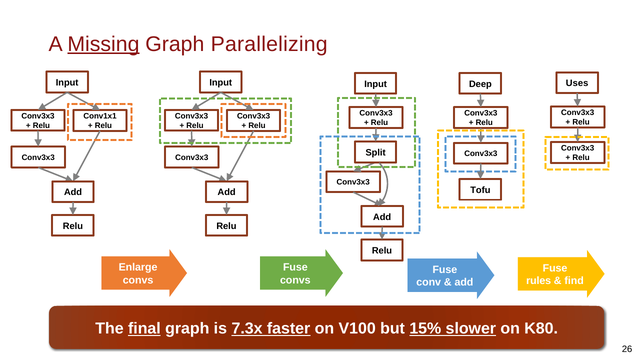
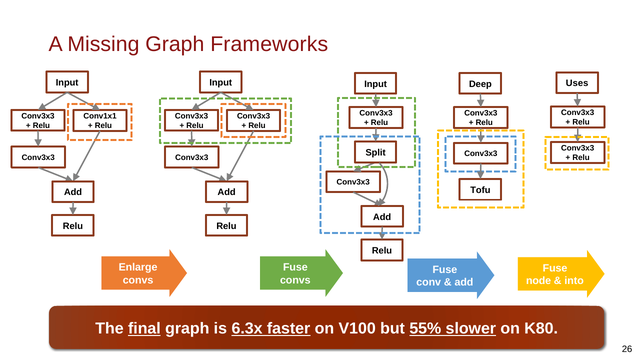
Missing underline: present -> none
Parallelizing: Parallelizing -> Frameworks
rules: rules -> node
find: find -> into
7.3x: 7.3x -> 6.3x
15%: 15% -> 55%
